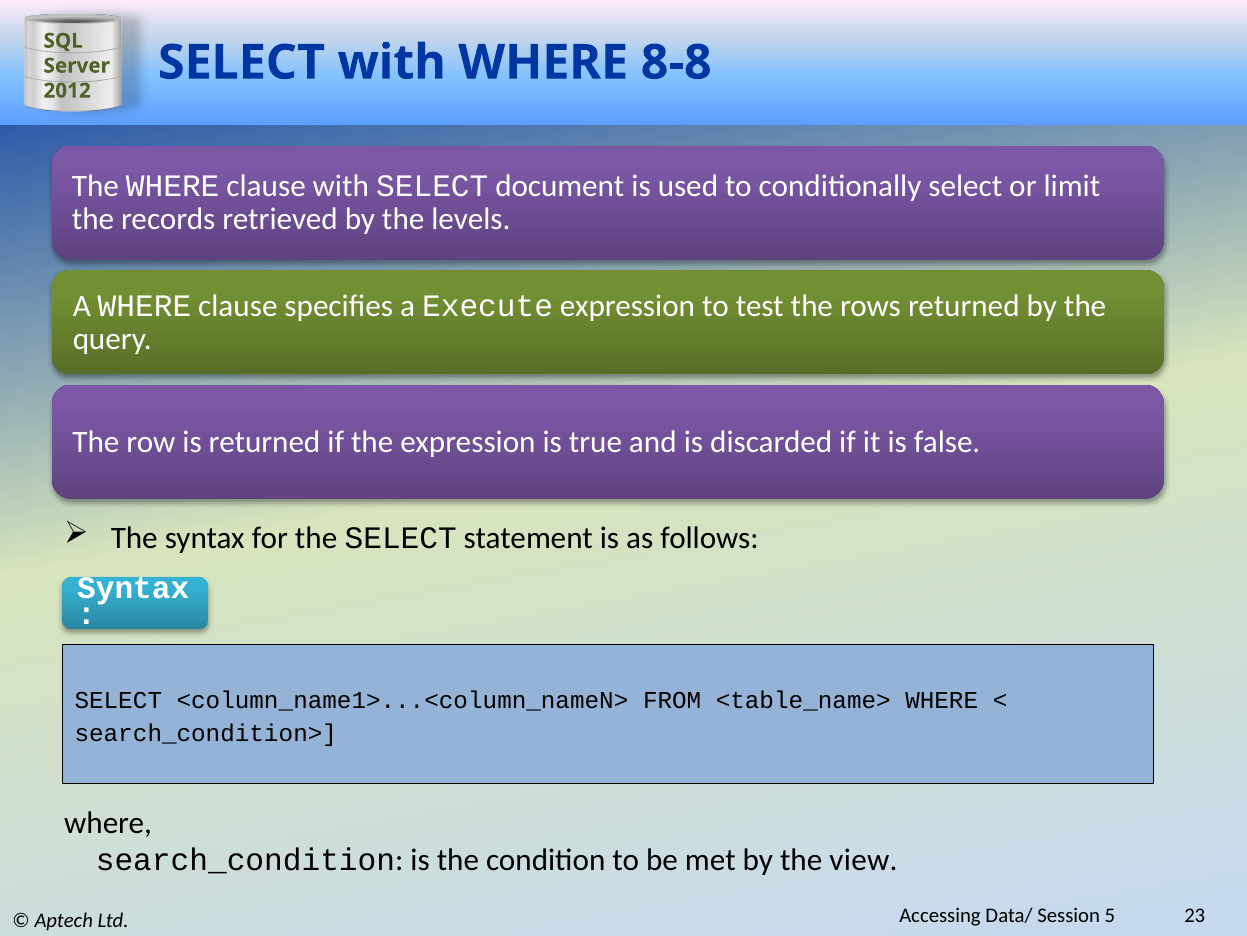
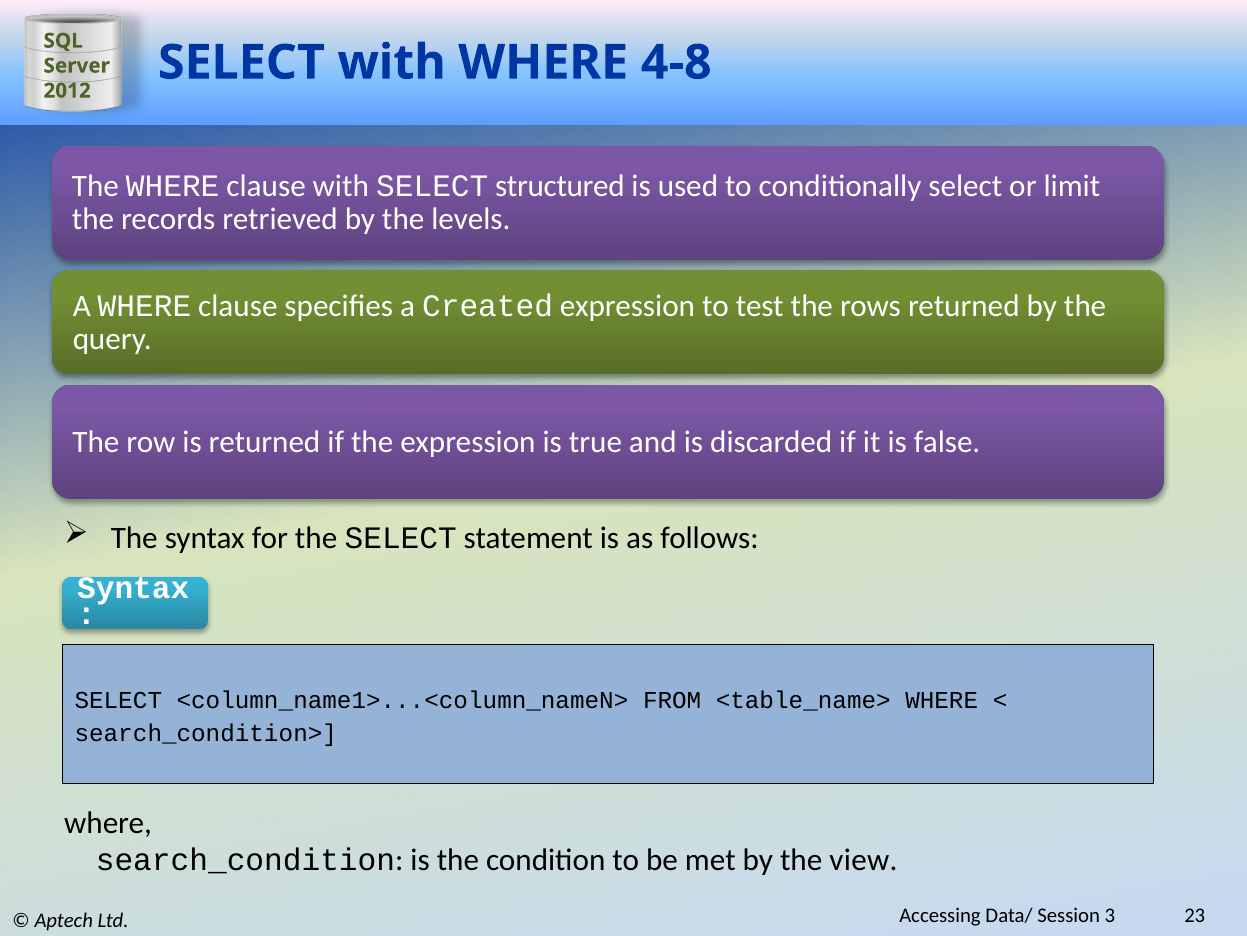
8-8: 8-8 -> 4-8
document: document -> structured
Execute: Execute -> Created
5: 5 -> 3
